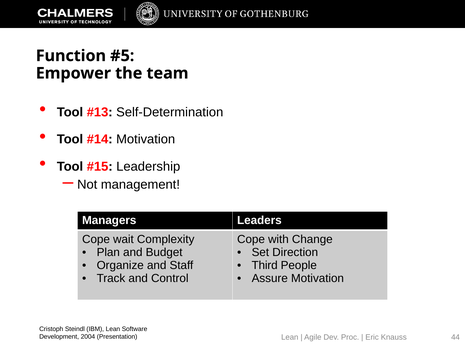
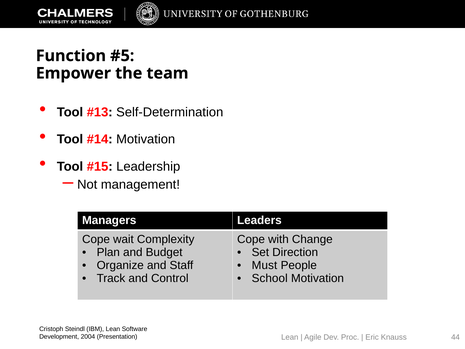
Third: Third -> Must
Assure: Assure -> School
